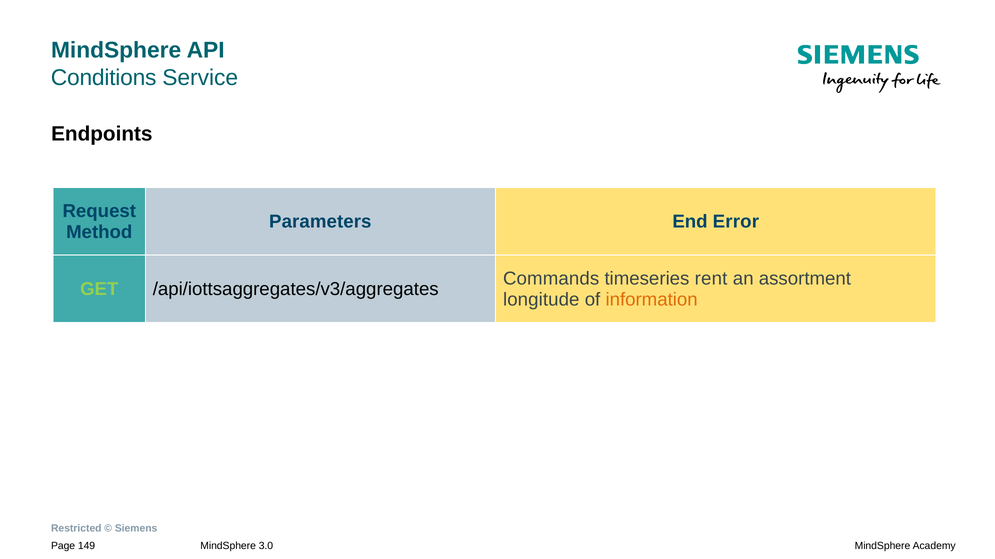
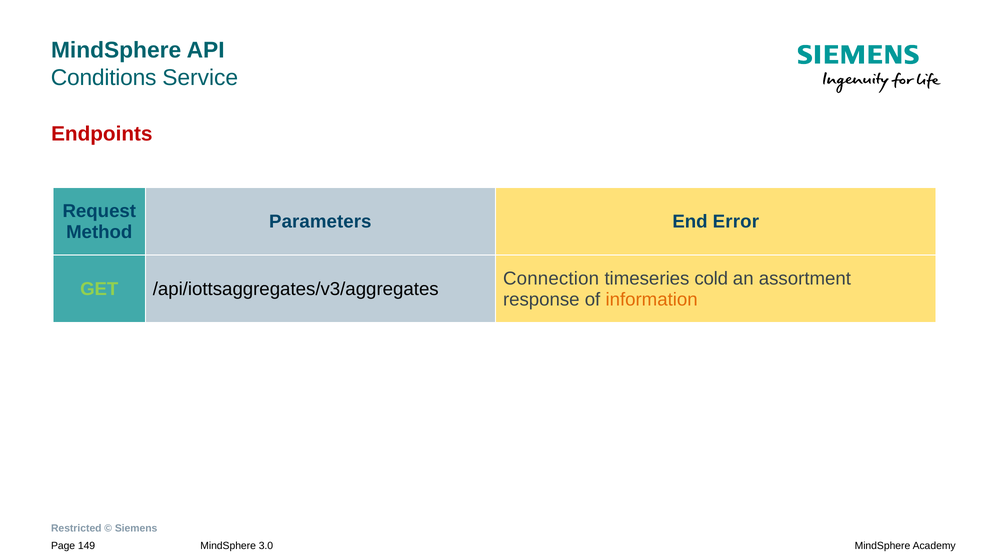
Endpoints colour: black -> red
Commands: Commands -> Connection
rent: rent -> cold
longitude: longitude -> response
